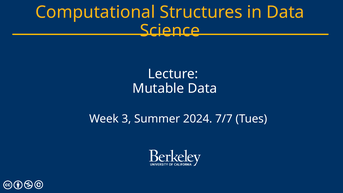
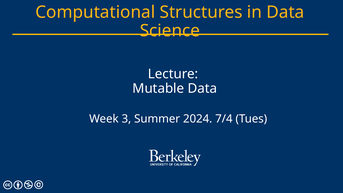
7/7: 7/7 -> 7/4
